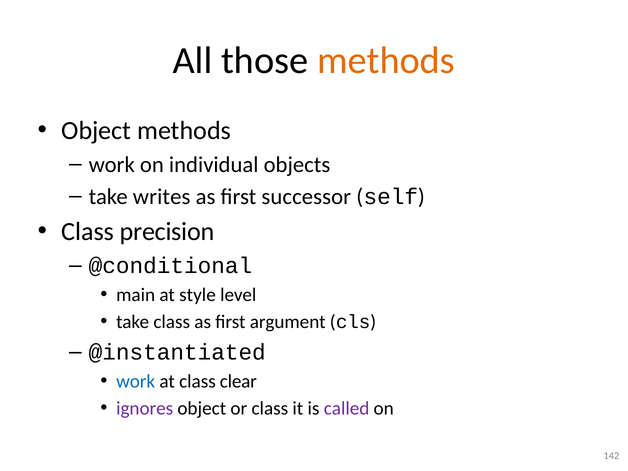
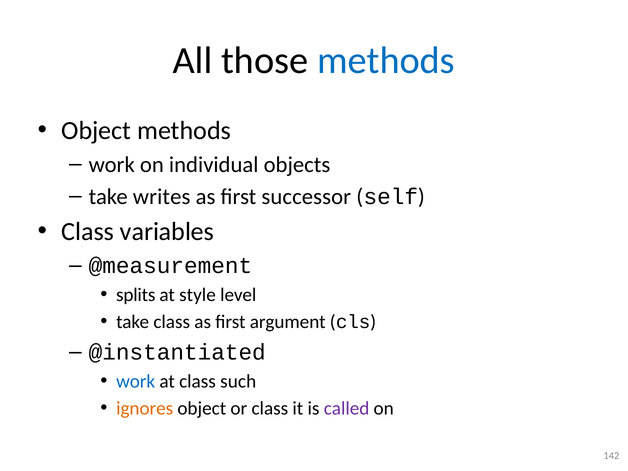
methods at (386, 61) colour: orange -> blue
precision: precision -> variables
@conditional: @conditional -> @measurement
main: main -> splits
clear: clear -> such
ignores colour: purple -> orange
